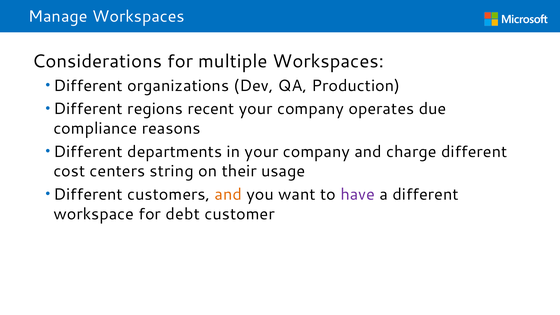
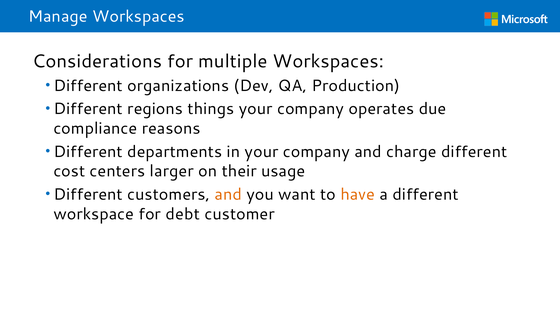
recent: recent -> things
string: string -> larger
have colour: purple -> orange
